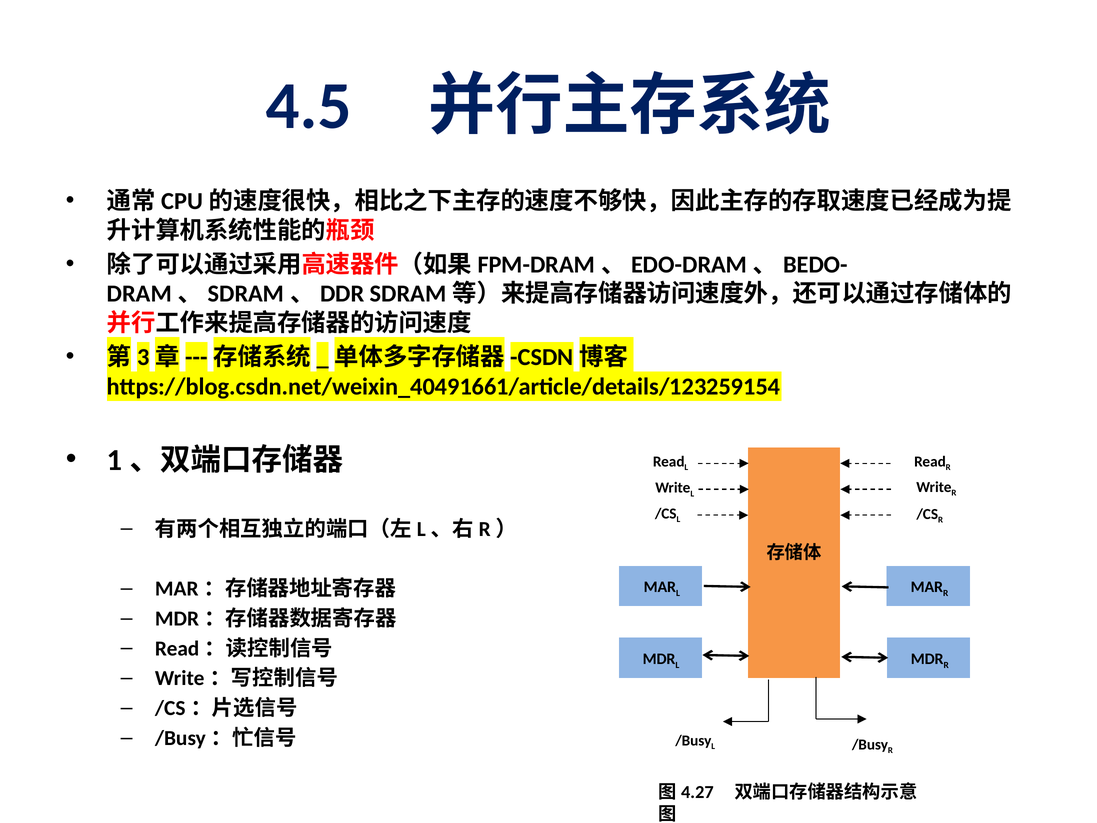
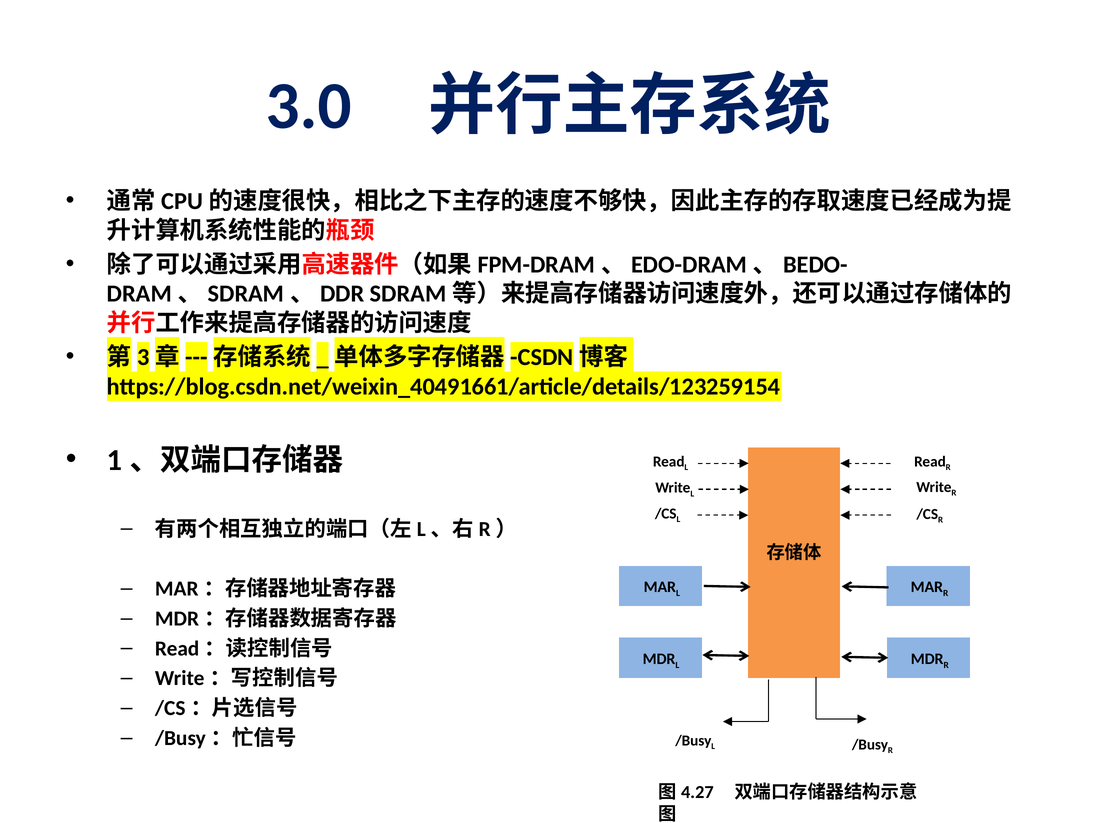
4.5: 4.5 -> 3.0
